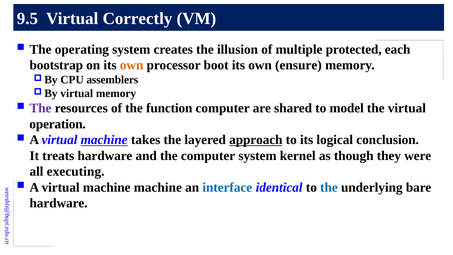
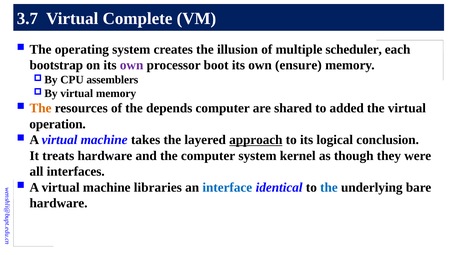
9.5: 9.5 -> 3.7
Correctly: Correctly -> Complete
protected: protected -> scheduler
own at (132, 65) colour: orange -> purple
The at (41, 108) colour: purple -> orange
function: function -> depends
model: model -> added
machine at (104, 140) underline: present -> none
executing: executing -> interfaces
machine machine: machine -> libraries
